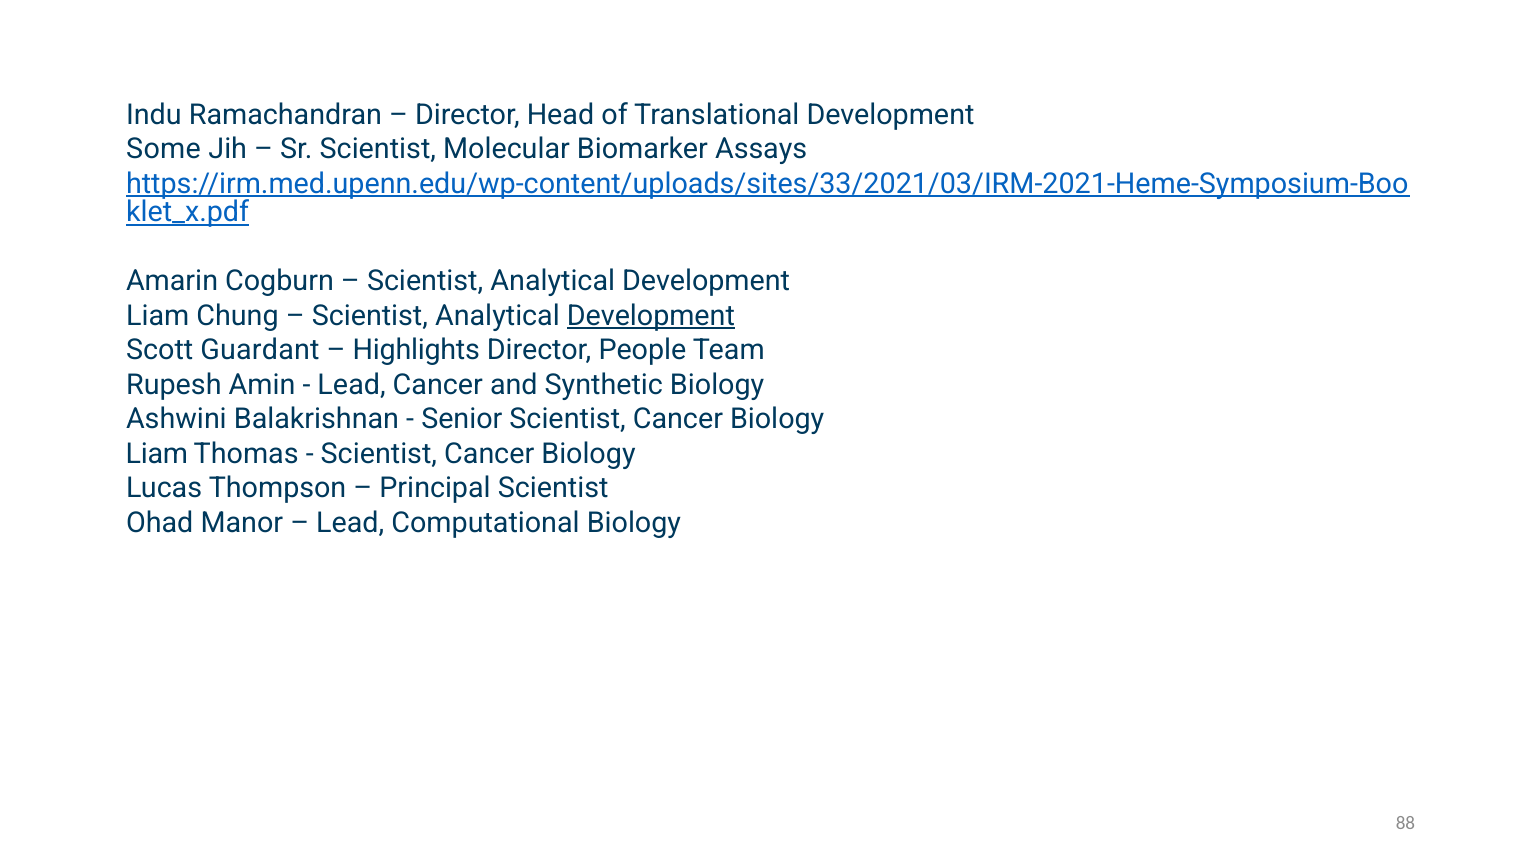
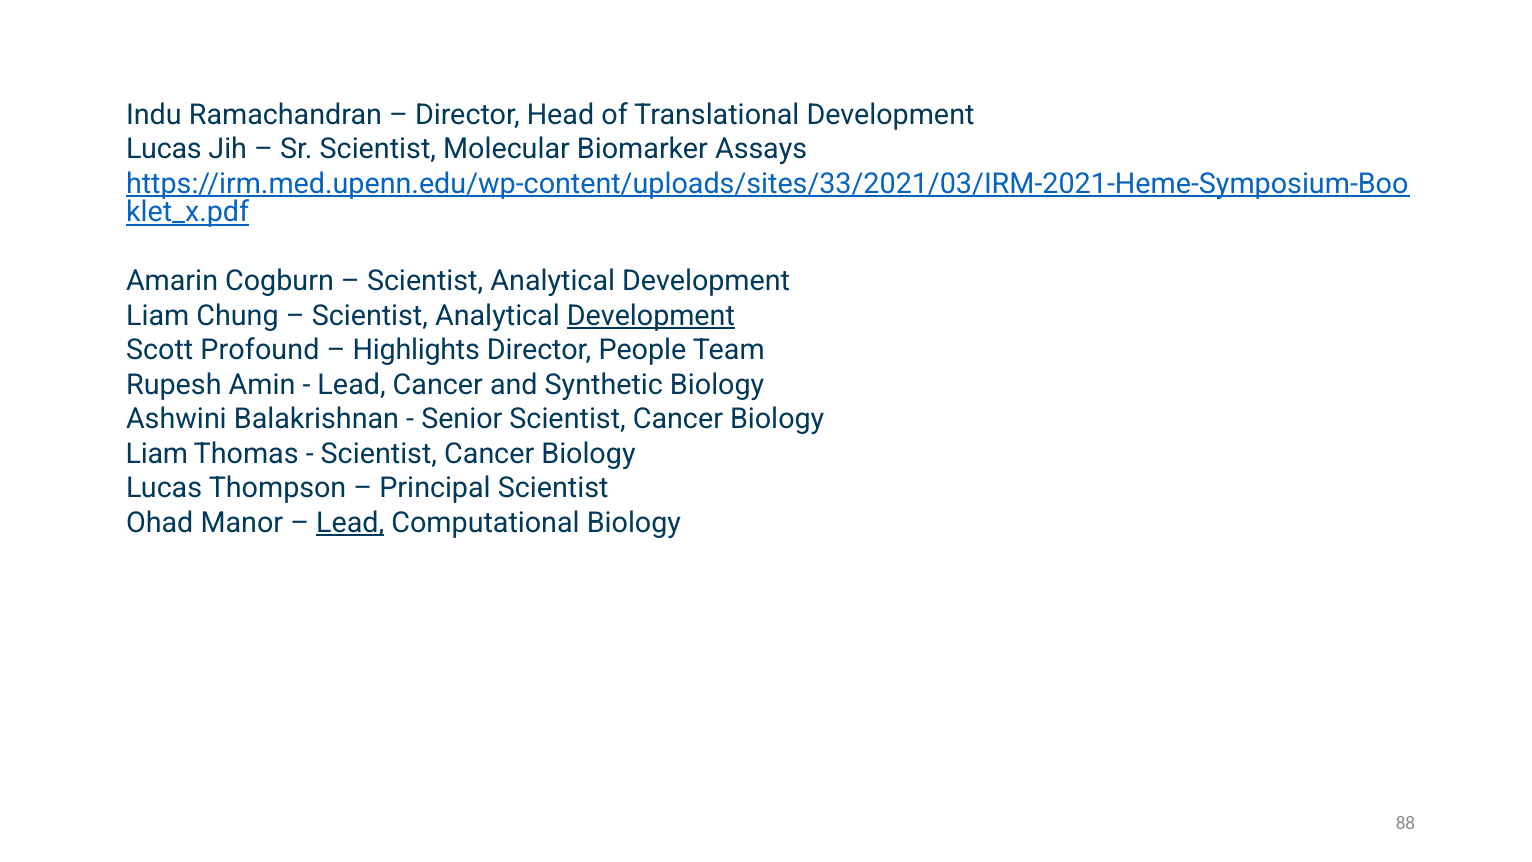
Some at (164, 149): Some -> Lucas
Guardant: Guardant -> Profound
Lead at (350, 523) underline: none -> present
